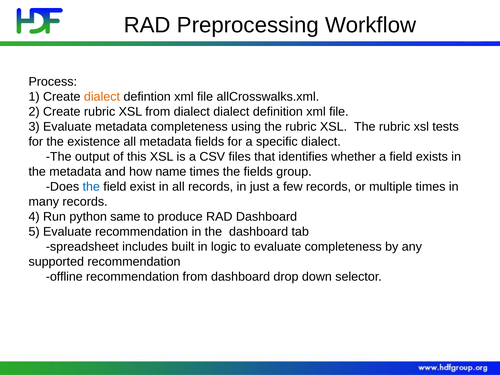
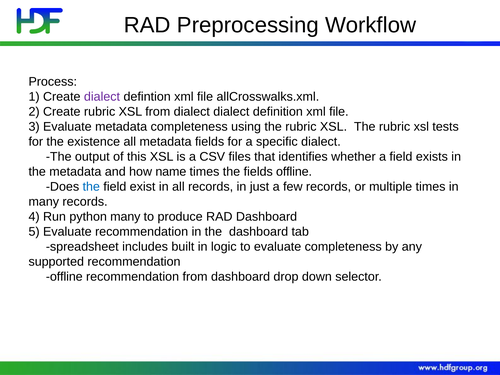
dialect at (102, 97) colour: orange -> purple
fields group: group -> offline
python same: same -> many
